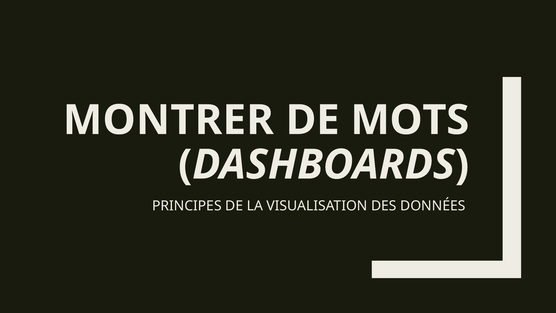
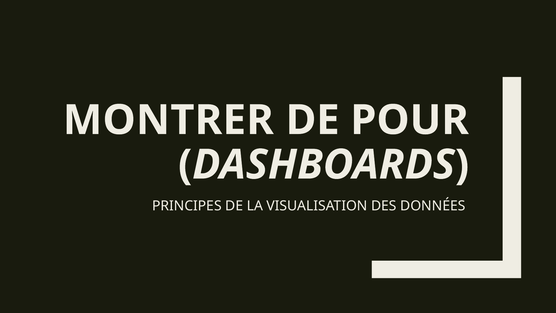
MOTS: MOTS -> POUR
